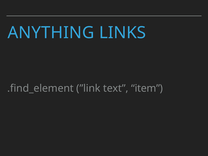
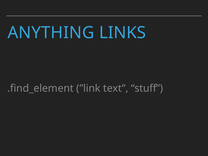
item: item -> stuff
